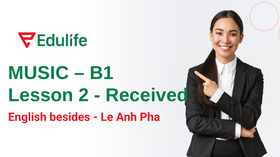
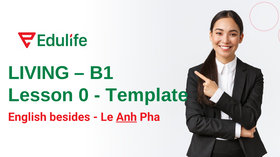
MUSIC: MUSIC -> LIVING
2: 2 -> 0
Received: Received -> Template
Anh underline: none -> present
